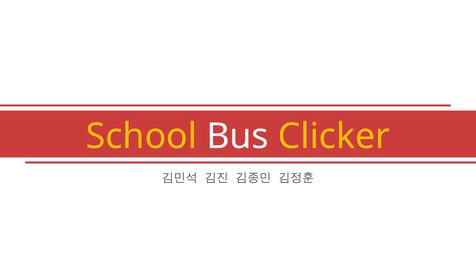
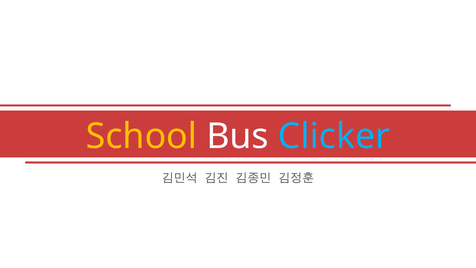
Clicker colour: yellow -> light blue
